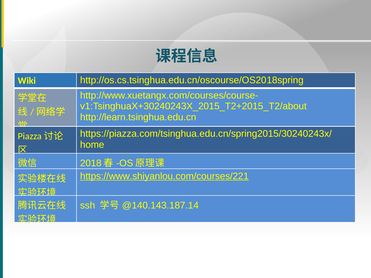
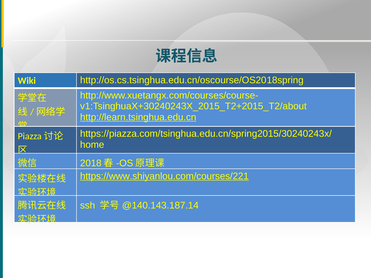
http://learn.tsinghua.edu.cn underline: none -> present
